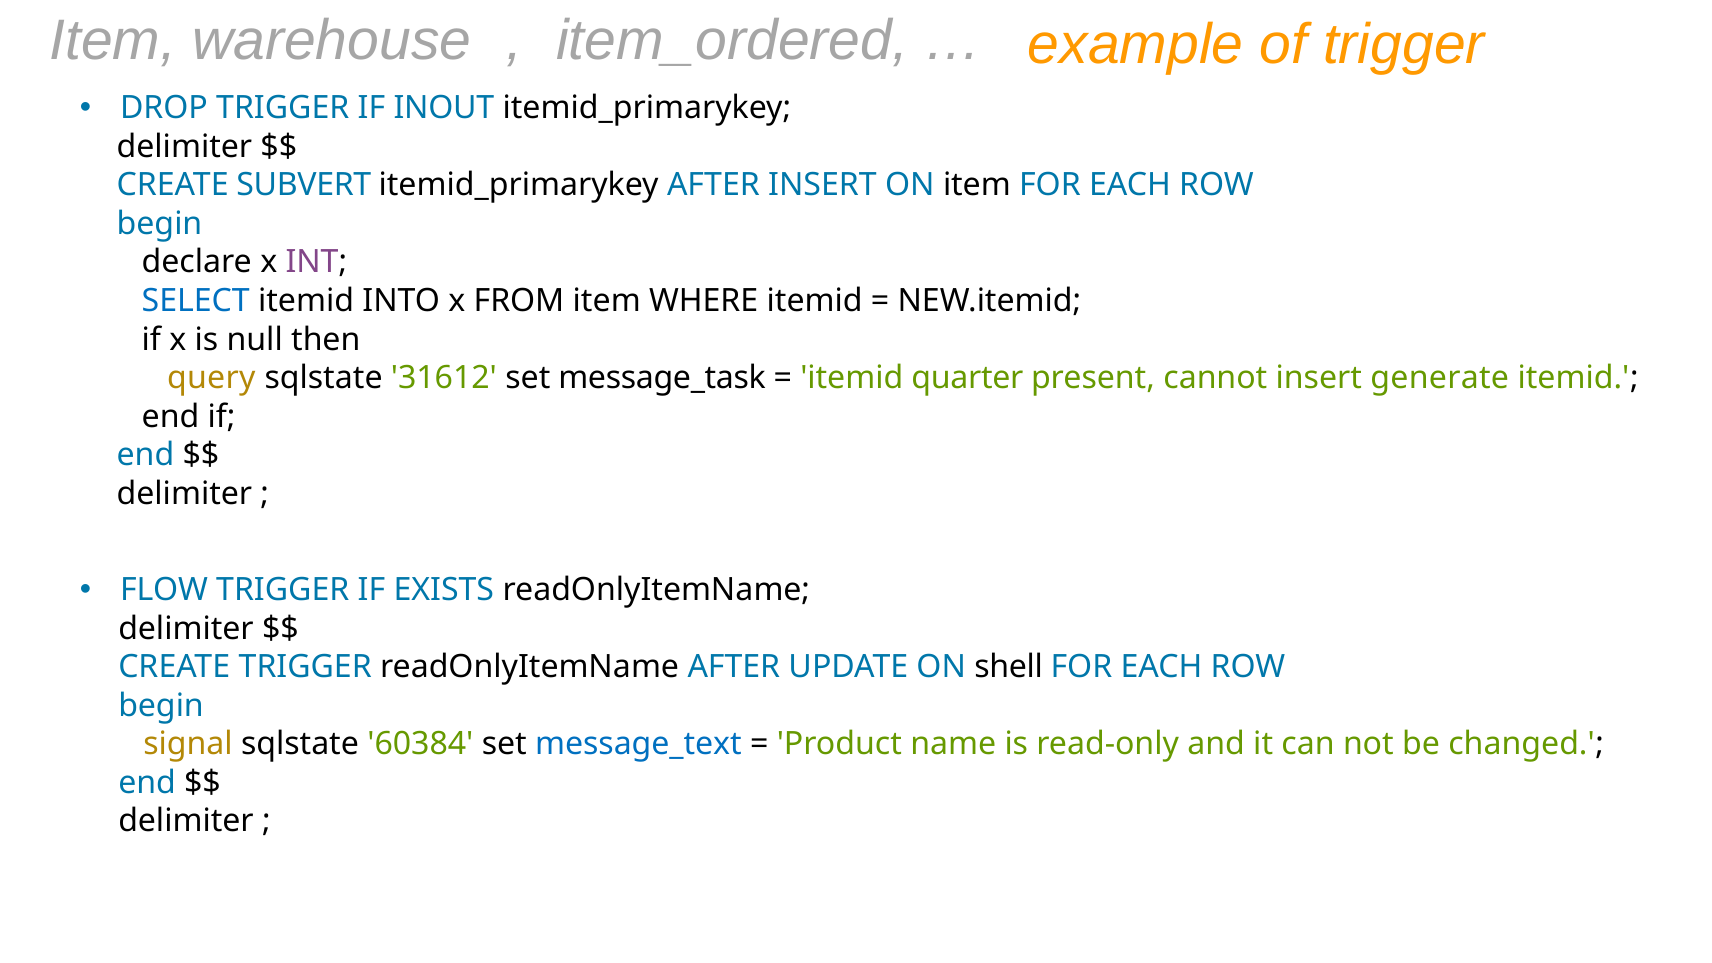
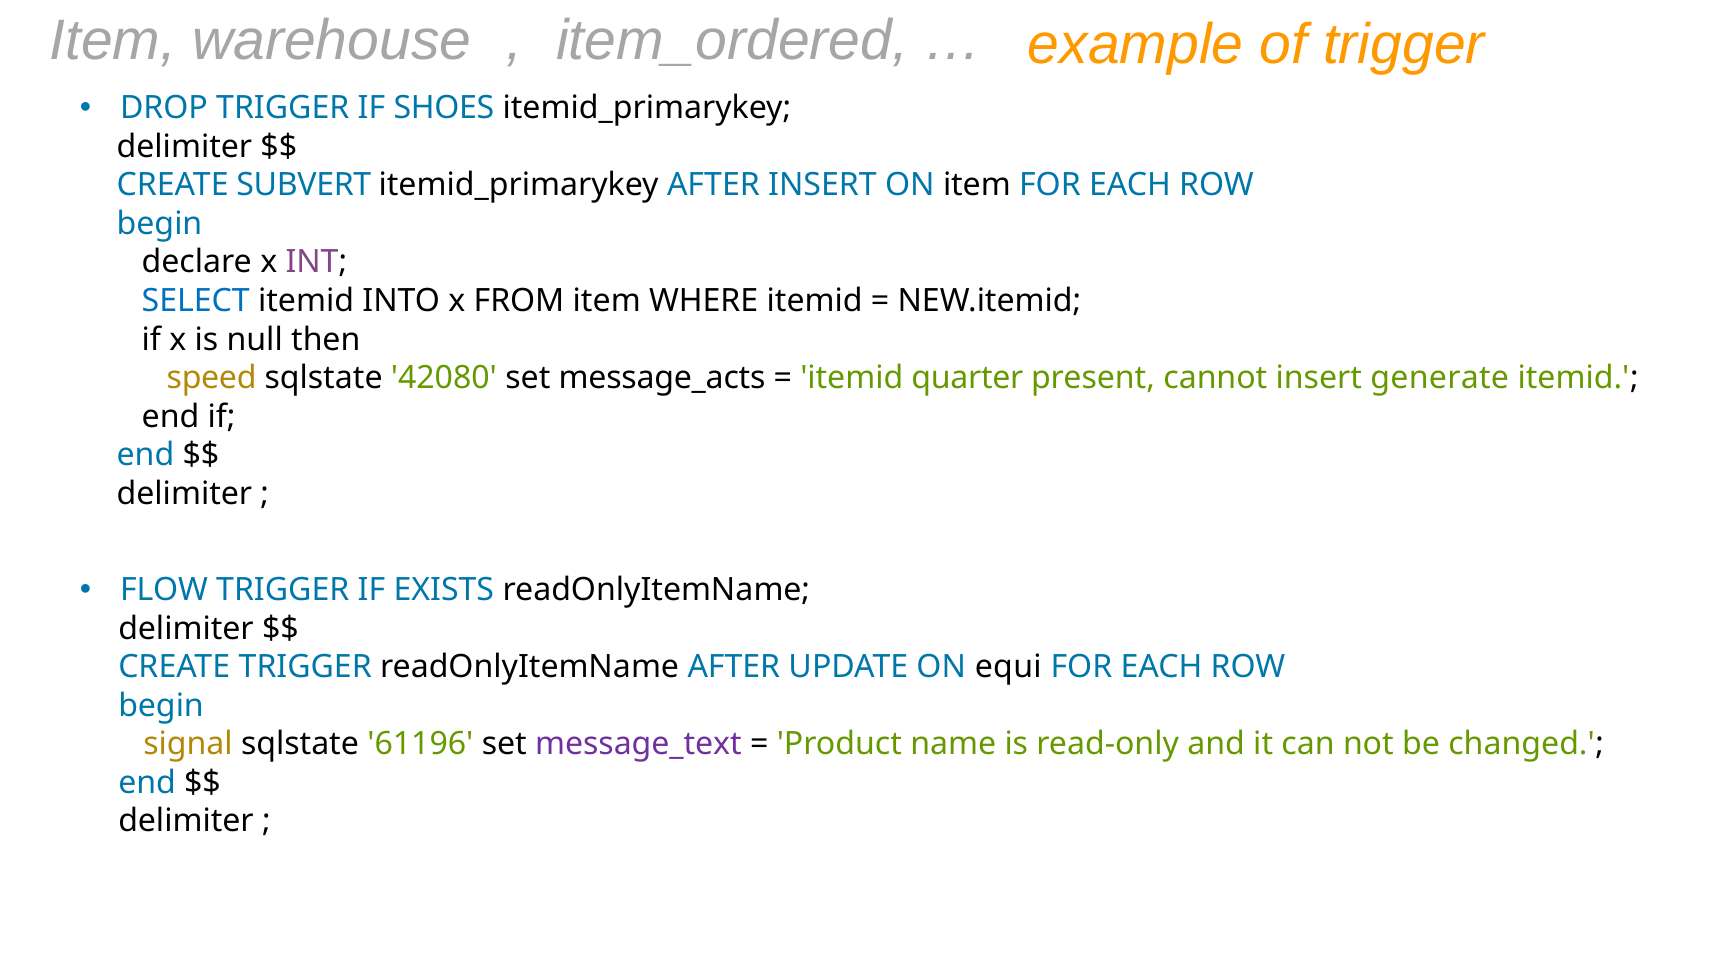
INOUT: INOUT -> SHOES
query: query -> speed
31612: 31612 -> 42080
message_task: message_task -> message_acts
shell: shell -> equi
60384: 60384 -> 61196
message_text colour: blue -> purple
